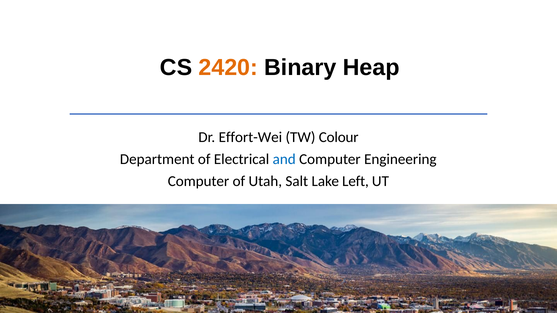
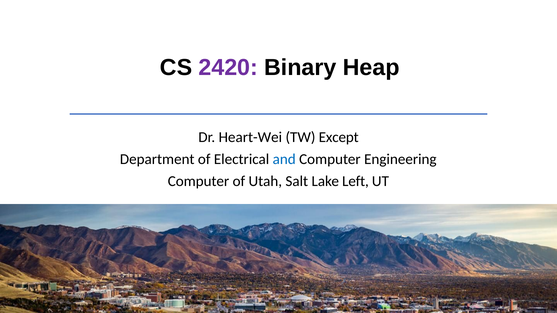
2420 colour: orange -> purple
Effort-Wei: Effort-Wei -> Heart-Wei
Colour: Colour -> Except
